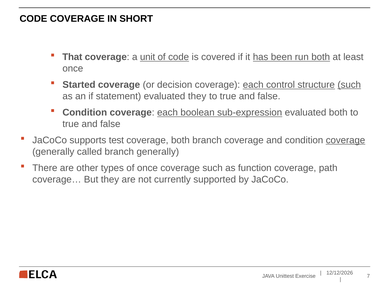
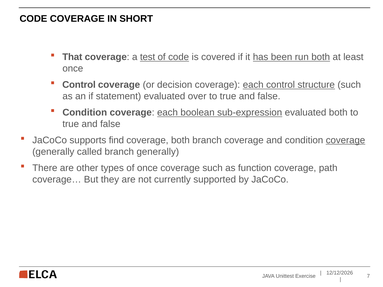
unit: unit -> test
Started at (79, 85): Started -> Control
such at (349, 85) underline: present -> none
evaluated they: they -> over
test: test -> find
